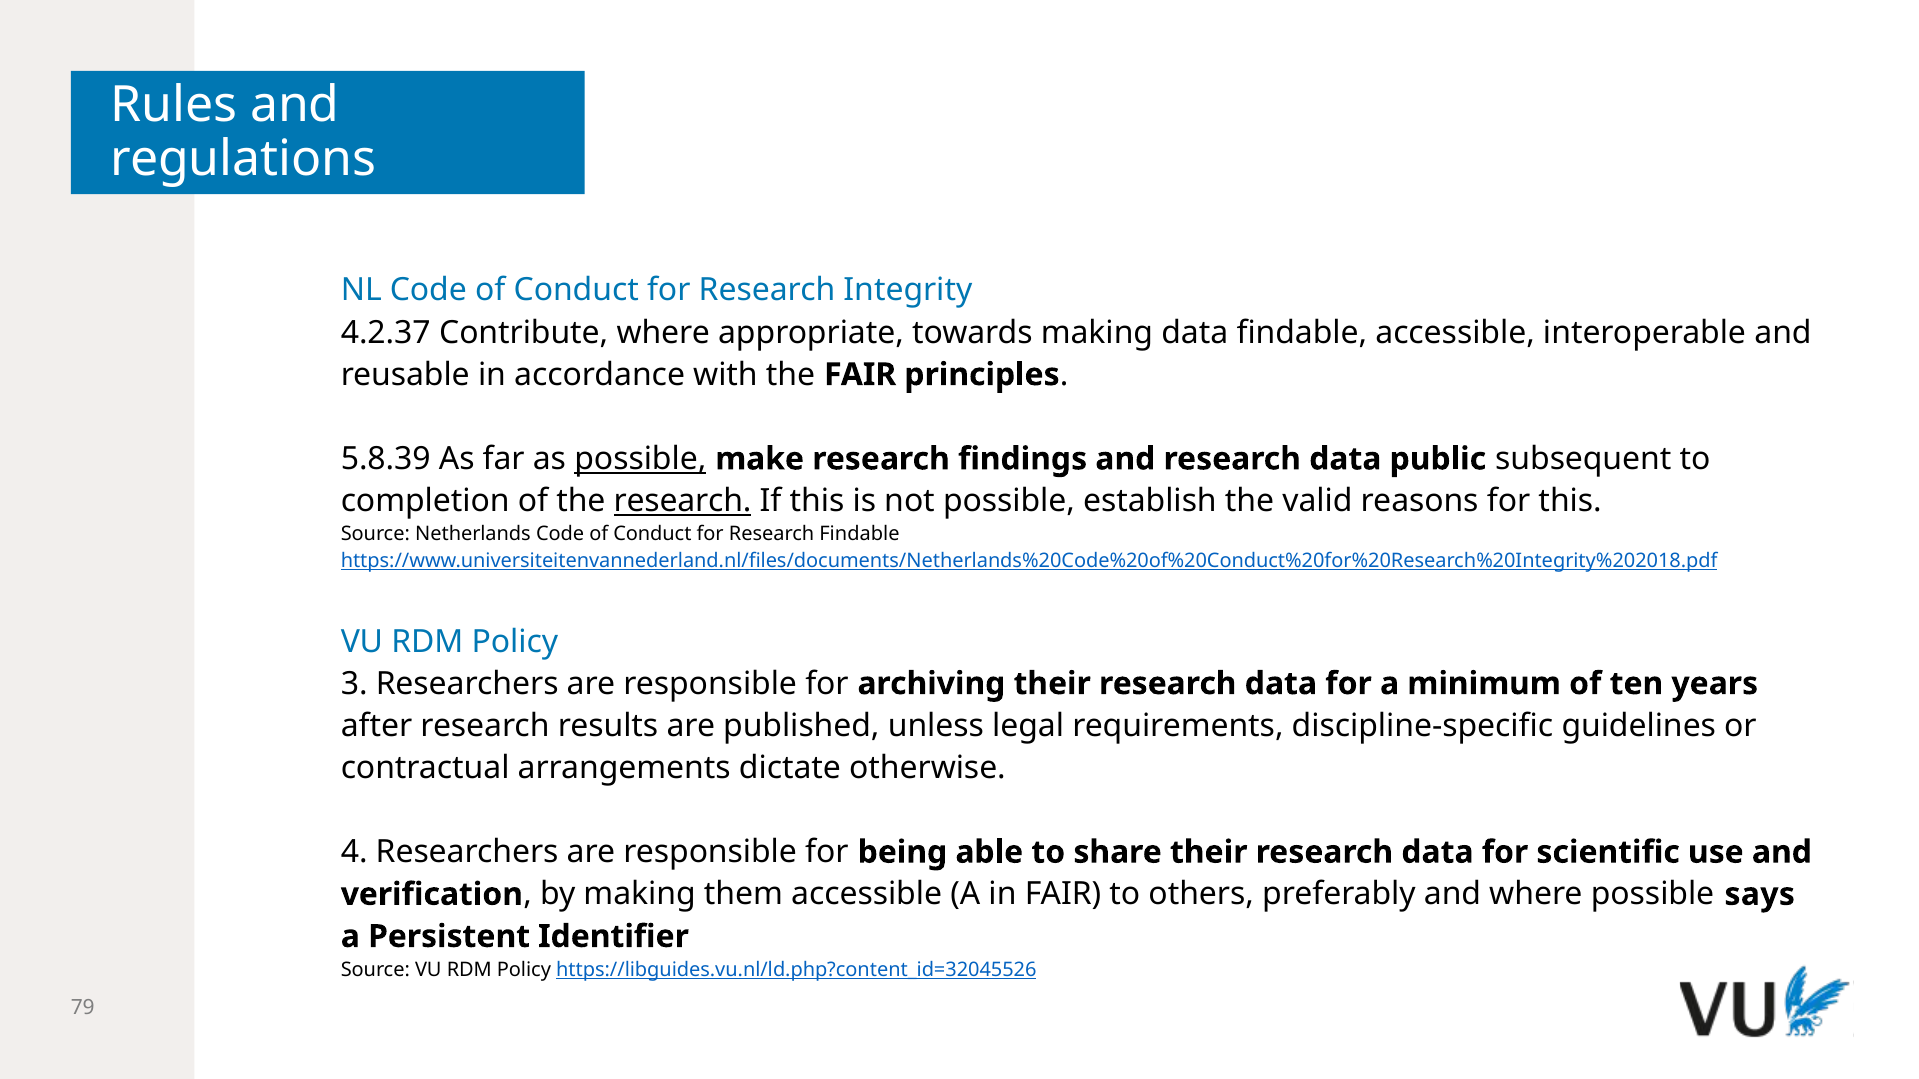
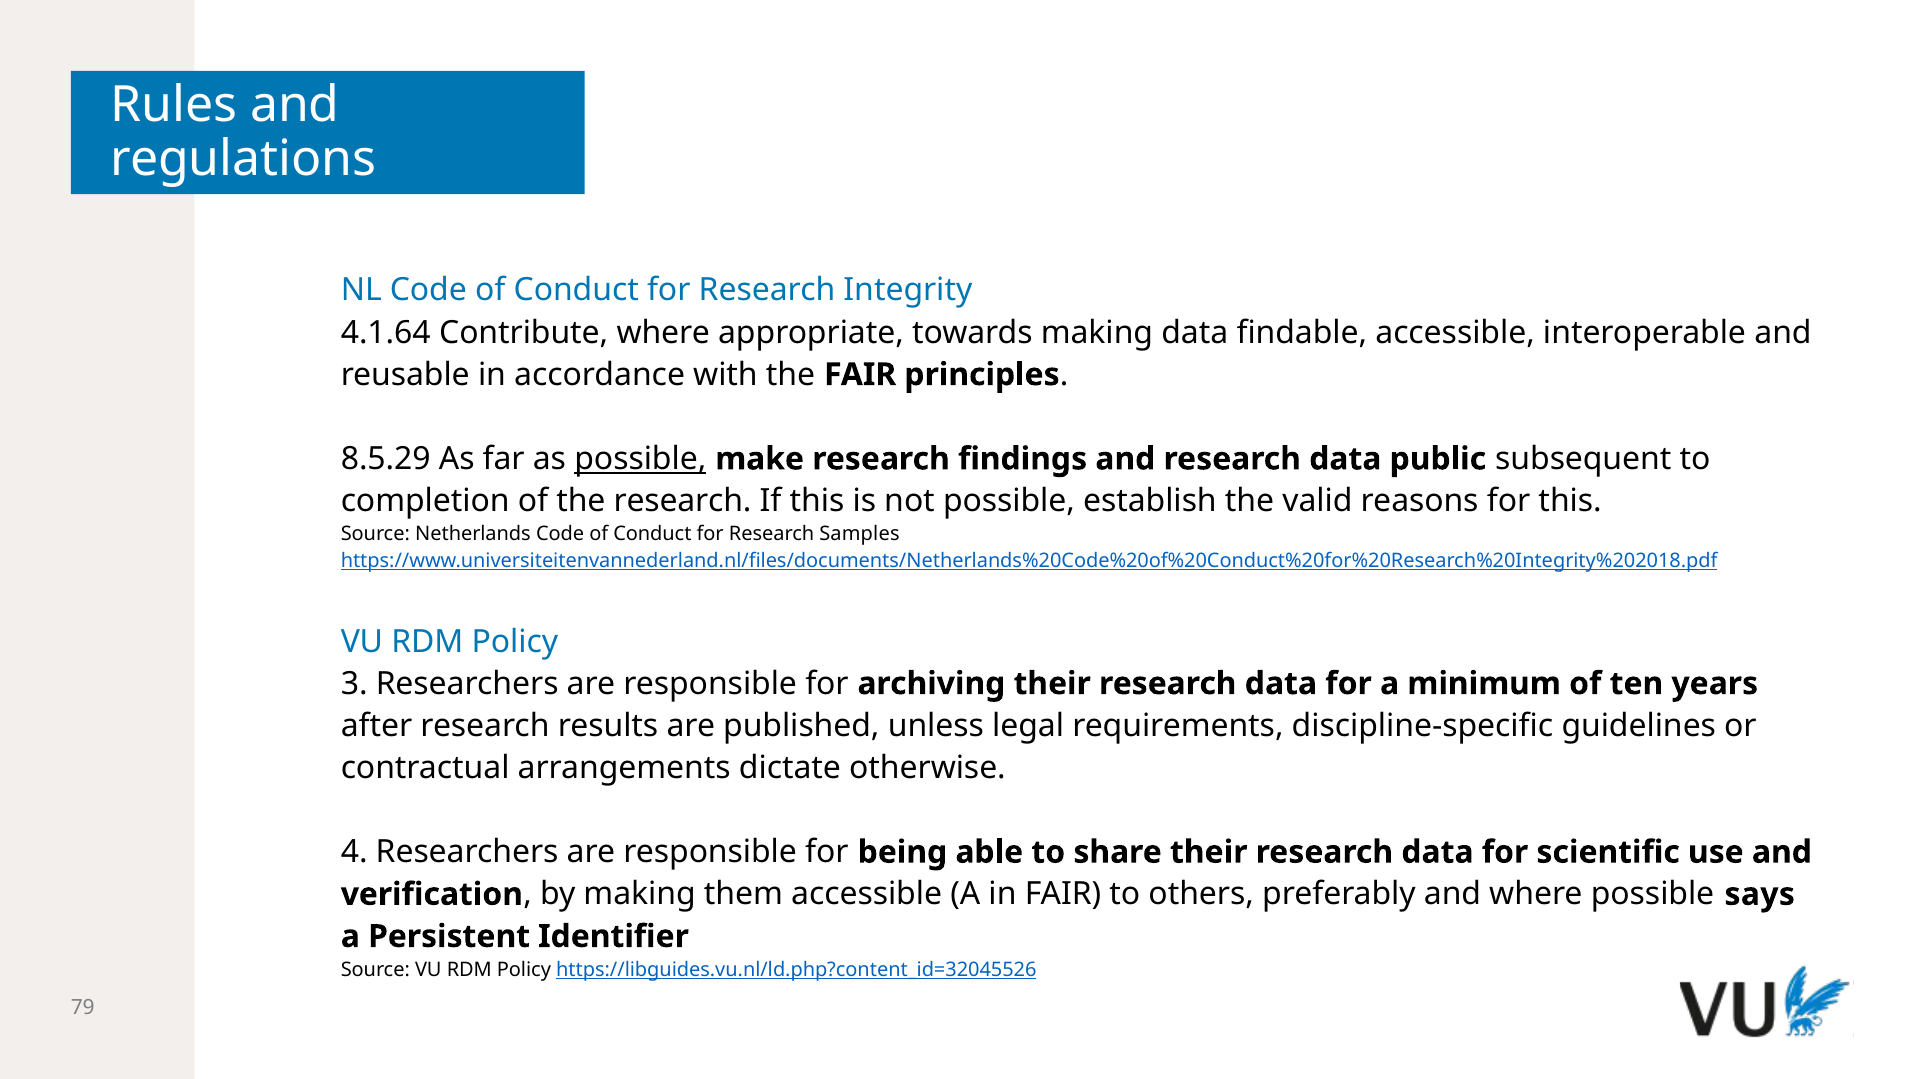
4.2.37: 4.2.37 -> 4.1.64
5.8.39: 5.8.39 -> 8.5.29
research at (683, 501) underline: present -> none
Research Findable: Findable -> Samples
